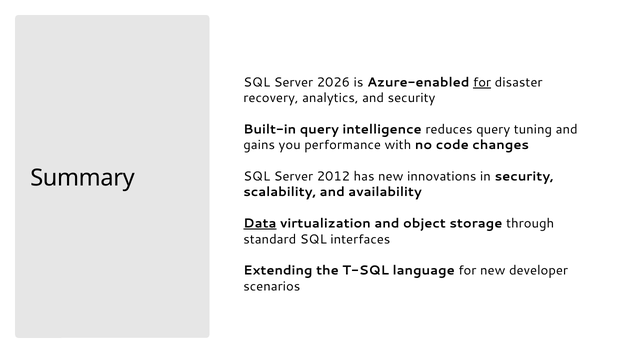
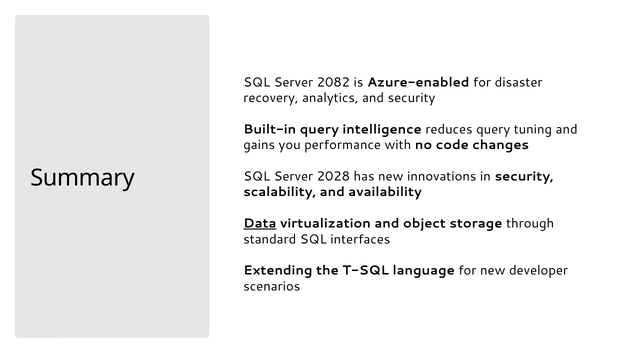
2026: 2026 -> 2082
for at (482, 82) underline: present -> none
2012: 2012 -> 2028
